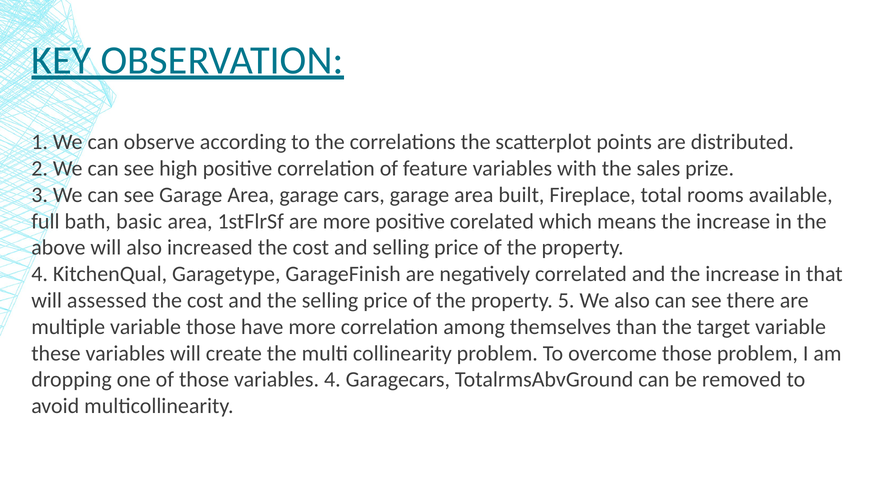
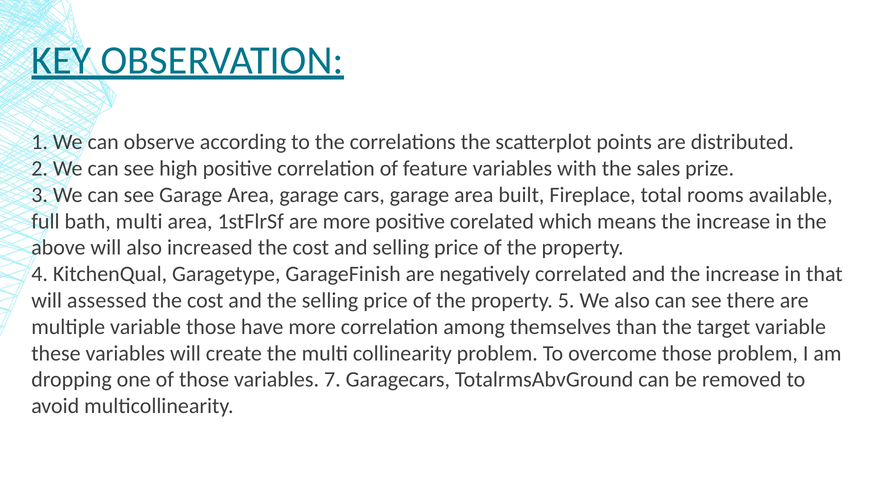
bath basic: basic -> multi
variables 4: 4 -> 7
